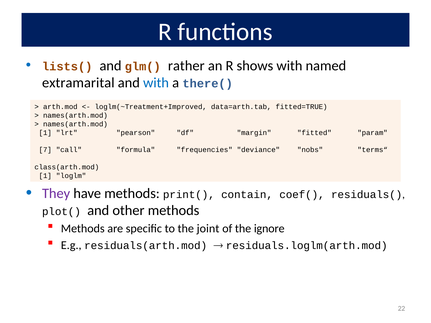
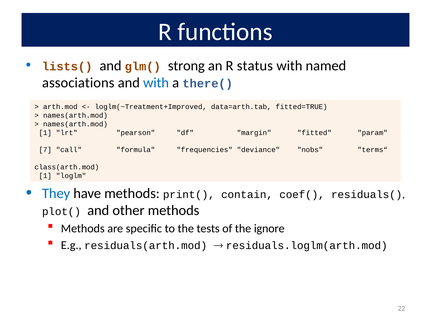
rather: rather -> strong
shows: shows -> status
extramarital: extramarital -> associations
They colour: purple -> blue
joint: joint -> tests
